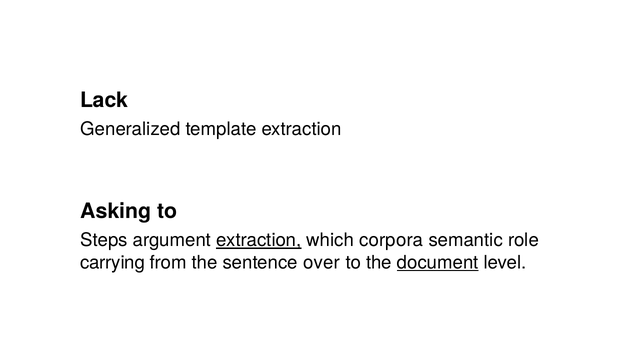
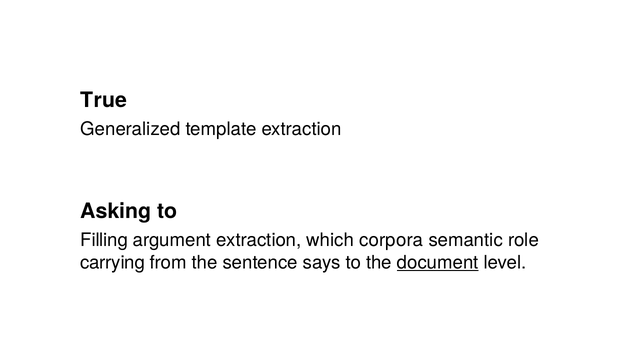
Lack: Lack -> True
Steps: Steps -> Filling
extraction at (259, 240) underline: present -> none
over: over -> says
